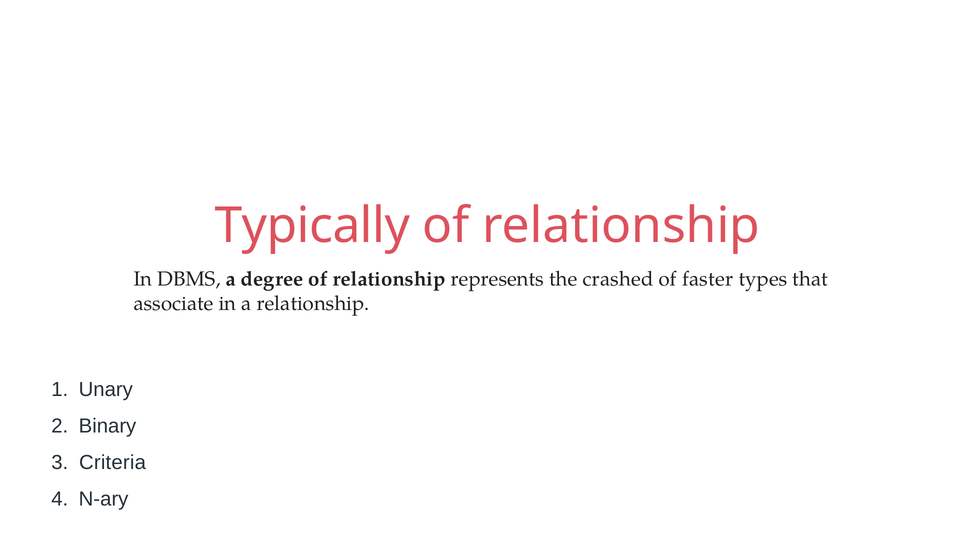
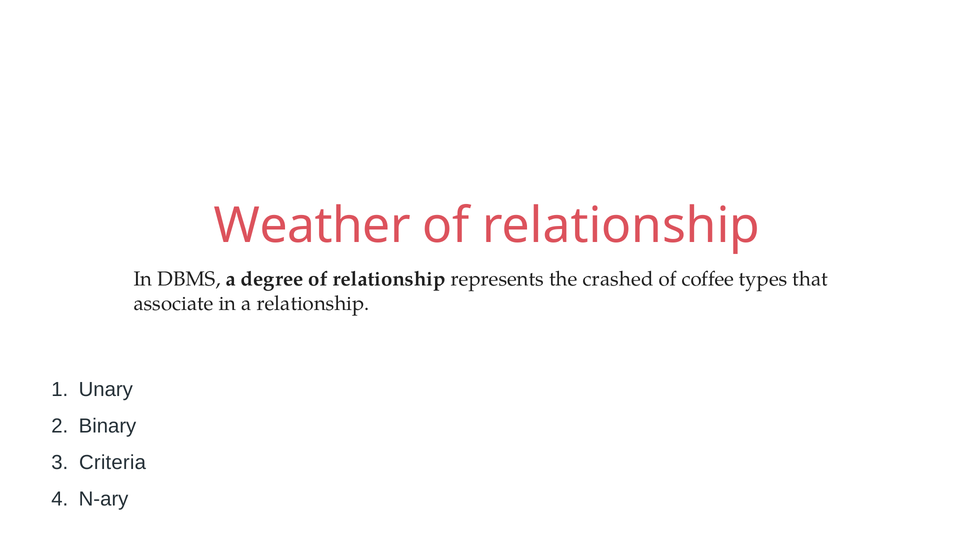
Typically: Typically -> Weather
faster: faster -> coffee
